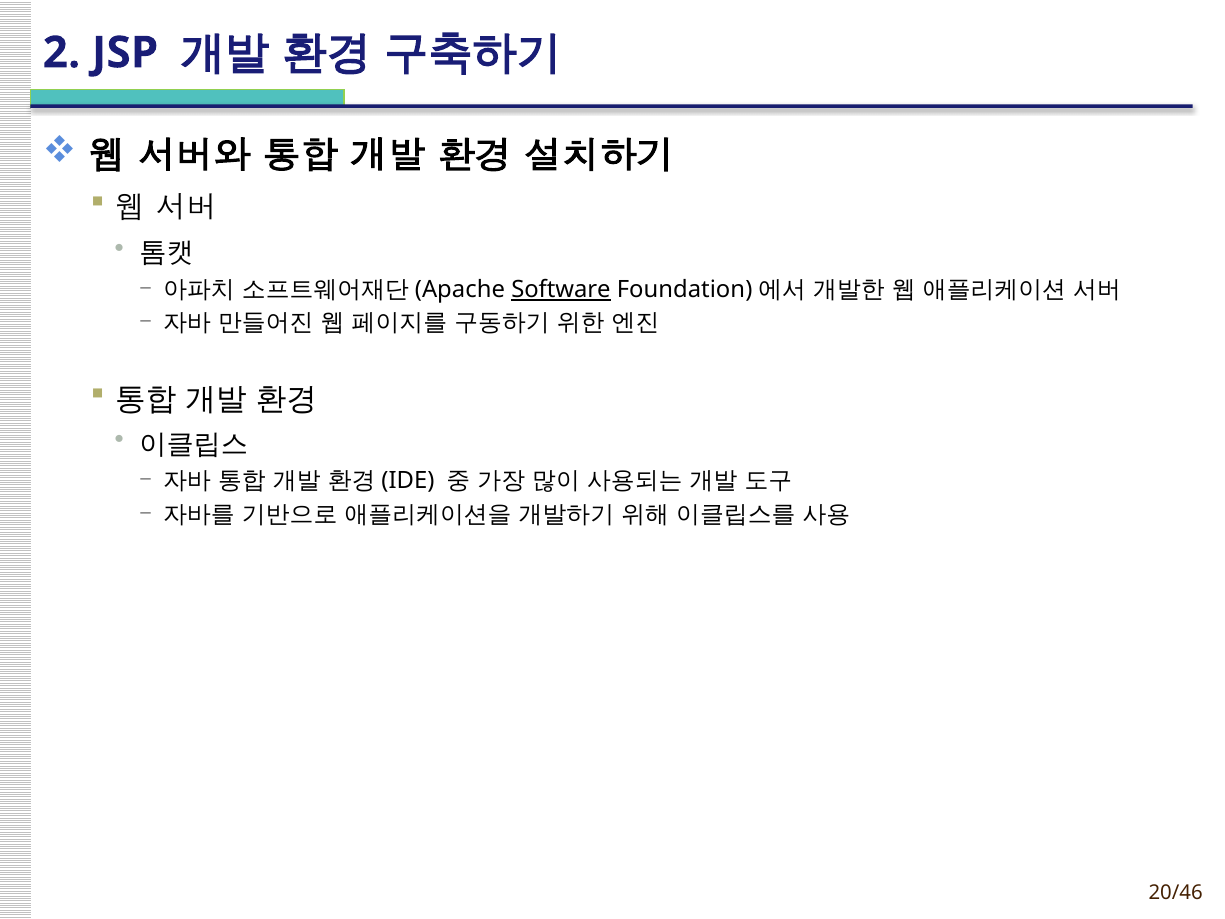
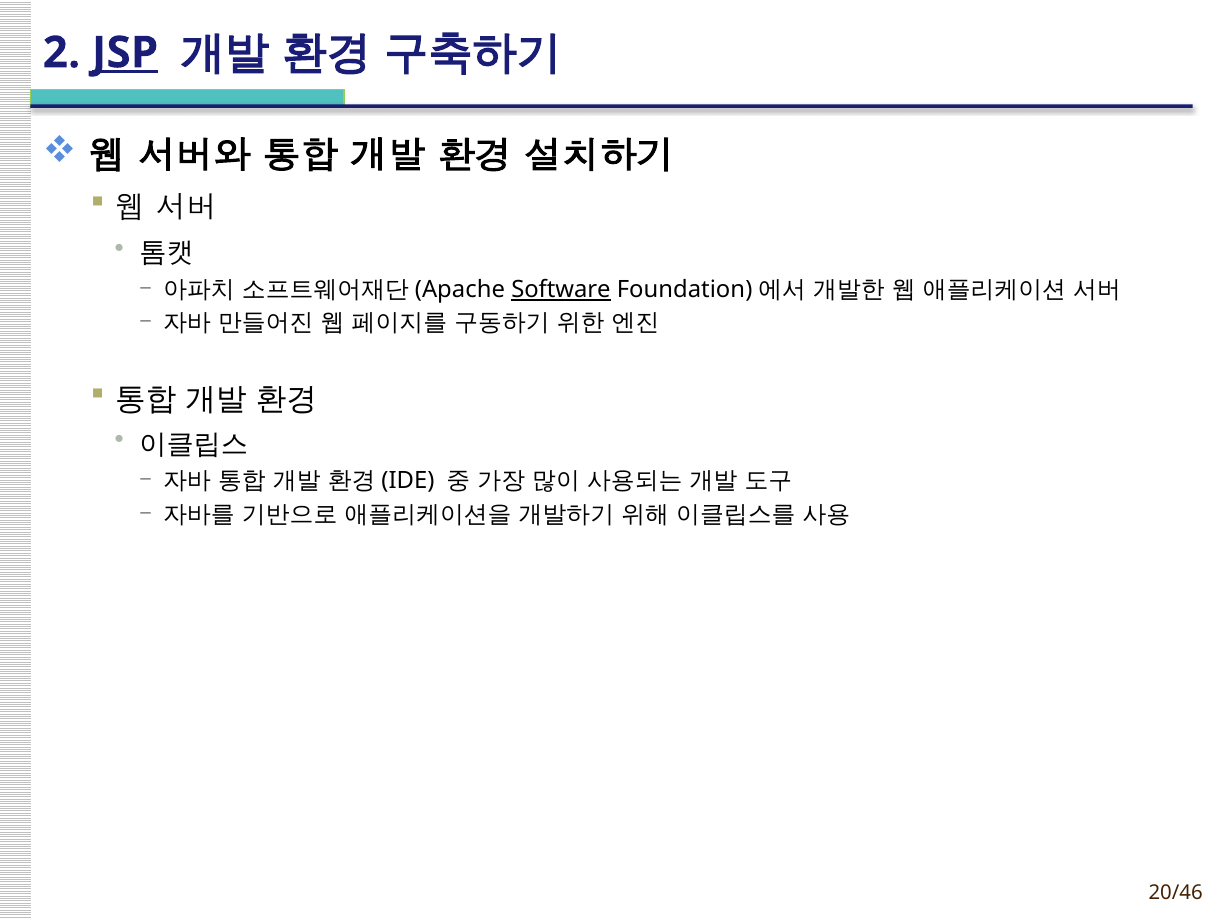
JSP underline: none -> present
